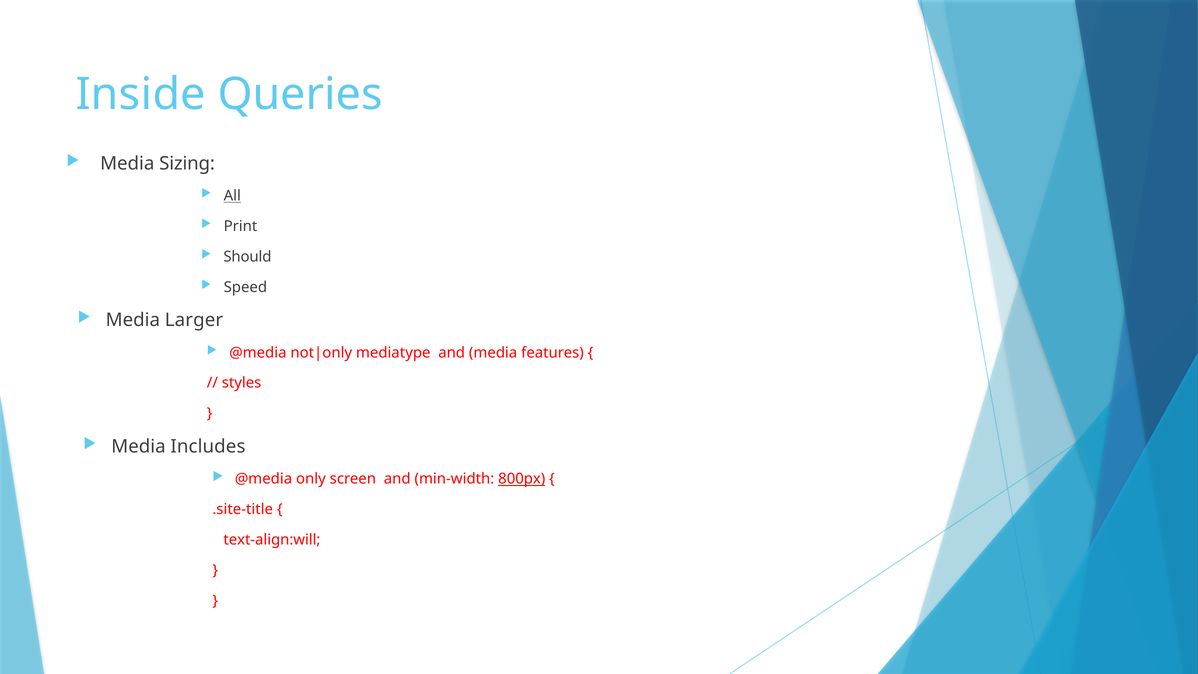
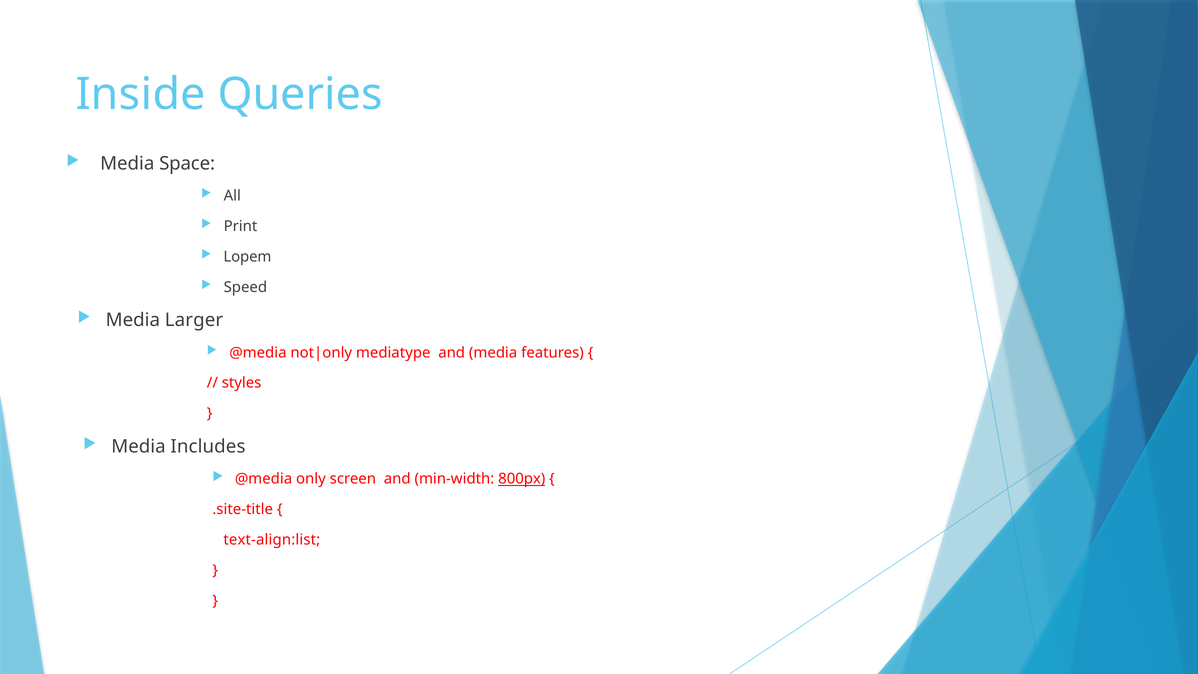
Sizing: Sizing -> Space
All underline: present -> none
Should: Should -> Lopem
text-align:will: text-align:will -> text-align:list
